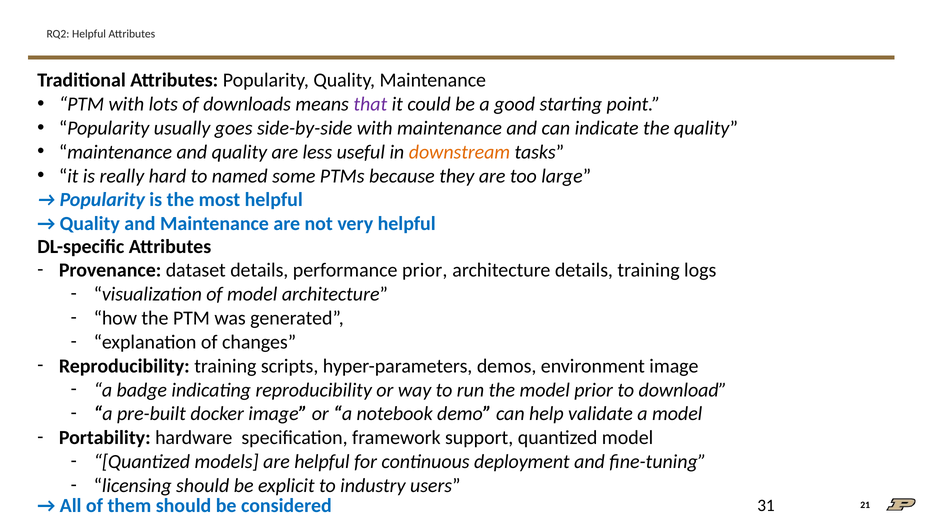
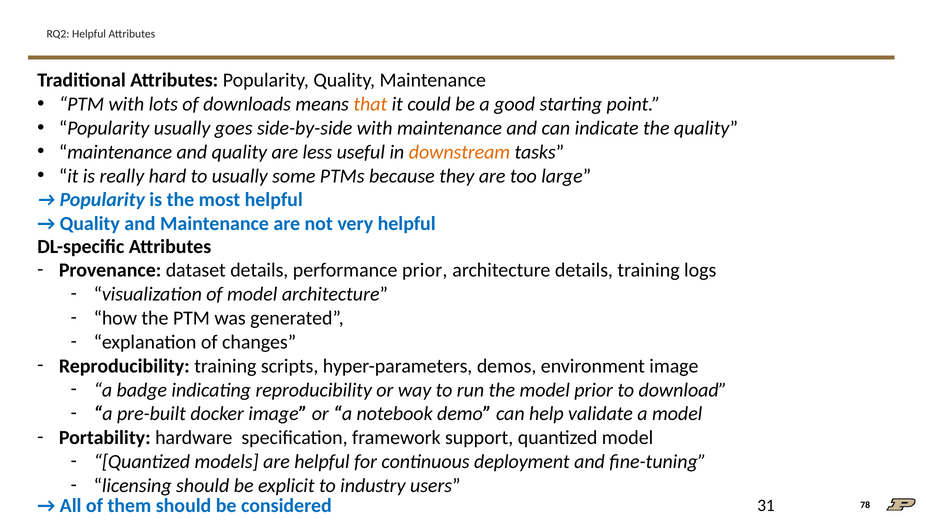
that colour: purple -> orange
to named: named -> usually
21: 21 -> 78
